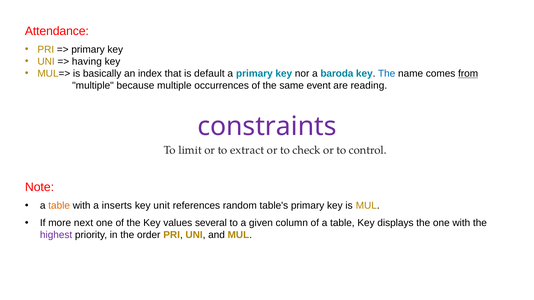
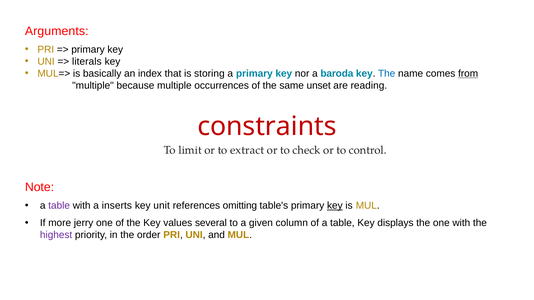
Attendance: Attendance -> Arguments
having: having -> literals
default: default -> storing
event: event -> unset
constraints colour: purple -> red
table at (59, 206) colour: orange -> purple
random: random -> omitting
key at (335, 206) underline: none -> present
next: next -> jerry
